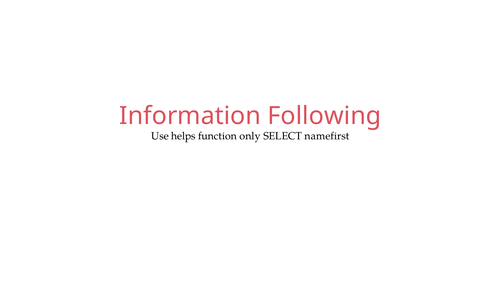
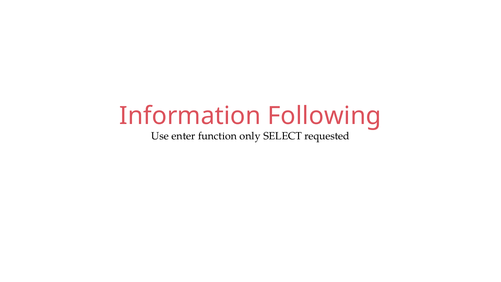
helps: helps -> enter
namefirst: namefirst -> requested
